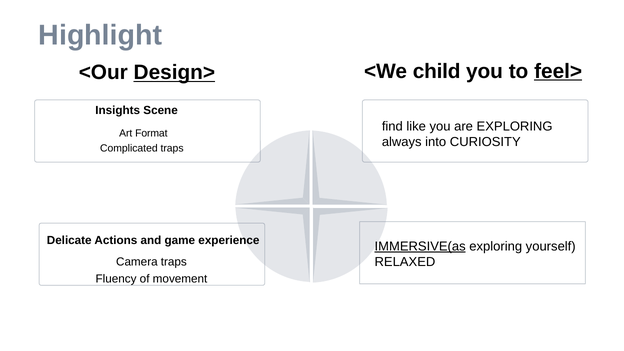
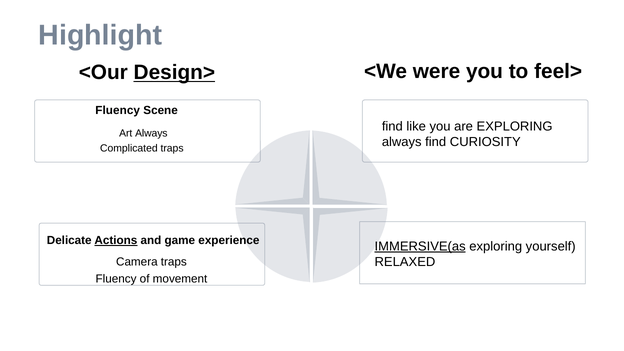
child: child -> were
feel> underline: present -> none
Insights at (118, 110): Insights -> Fluency
Art Format: Format -> Always
always into: into -> find
Actions underline: none -> present
